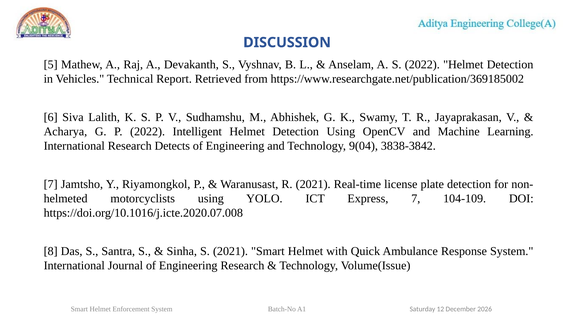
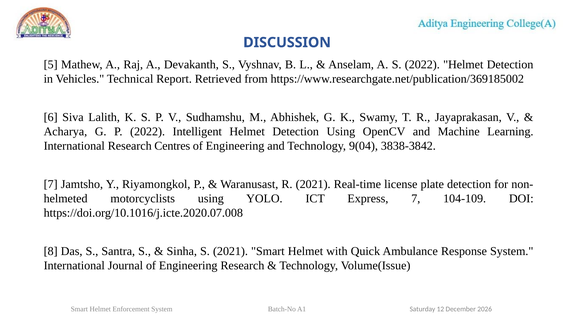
Detects: Detects -> Centres
